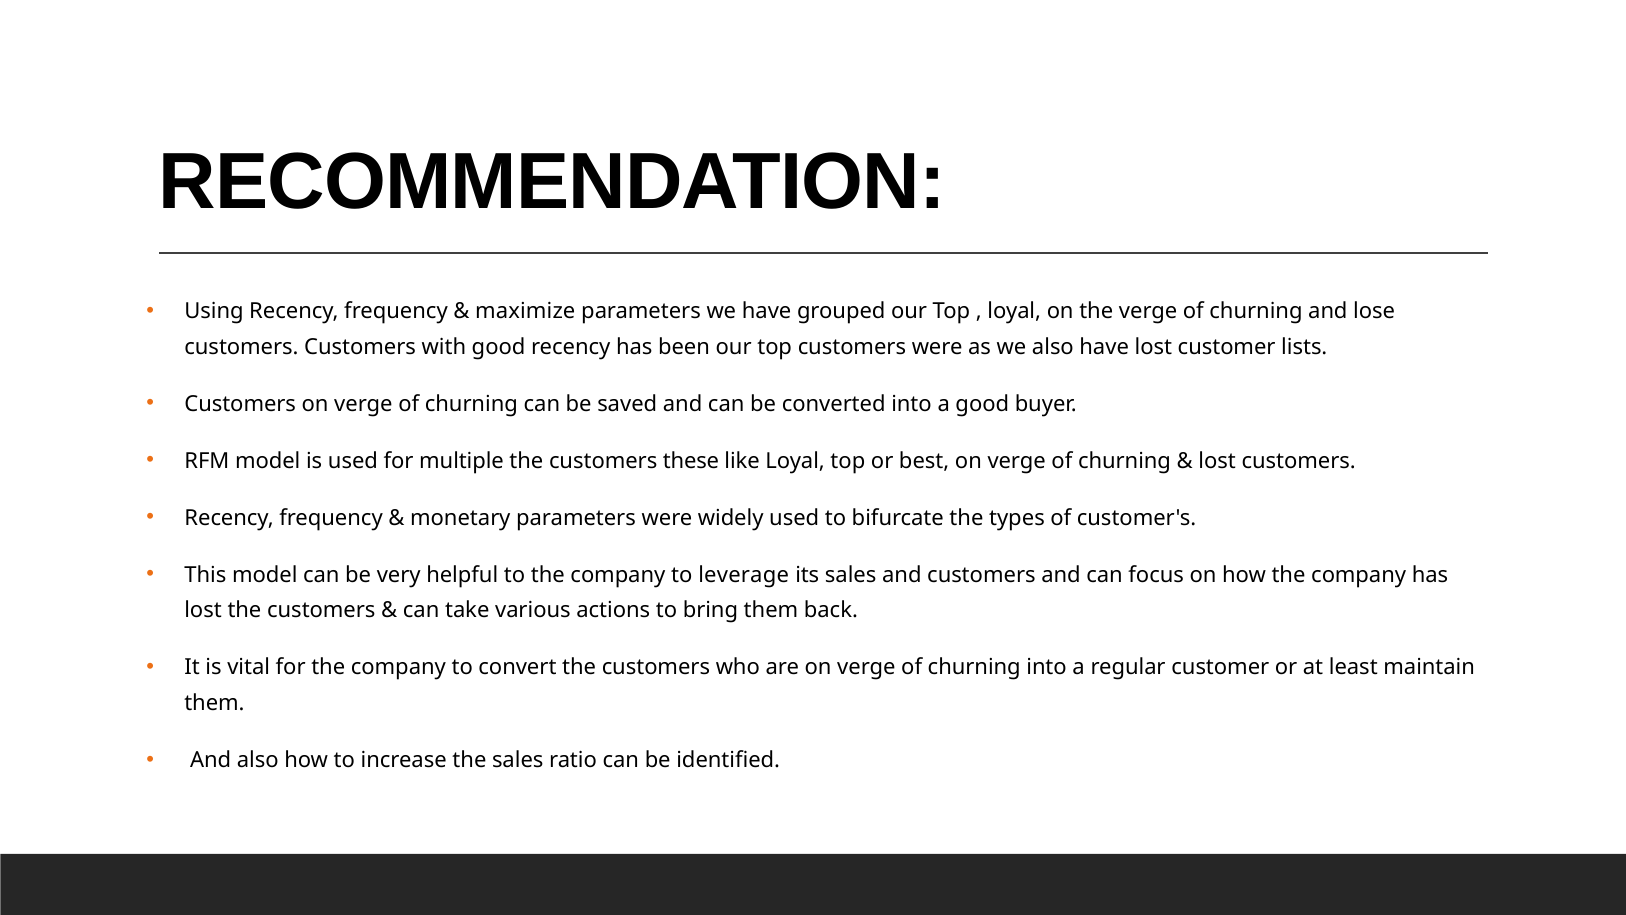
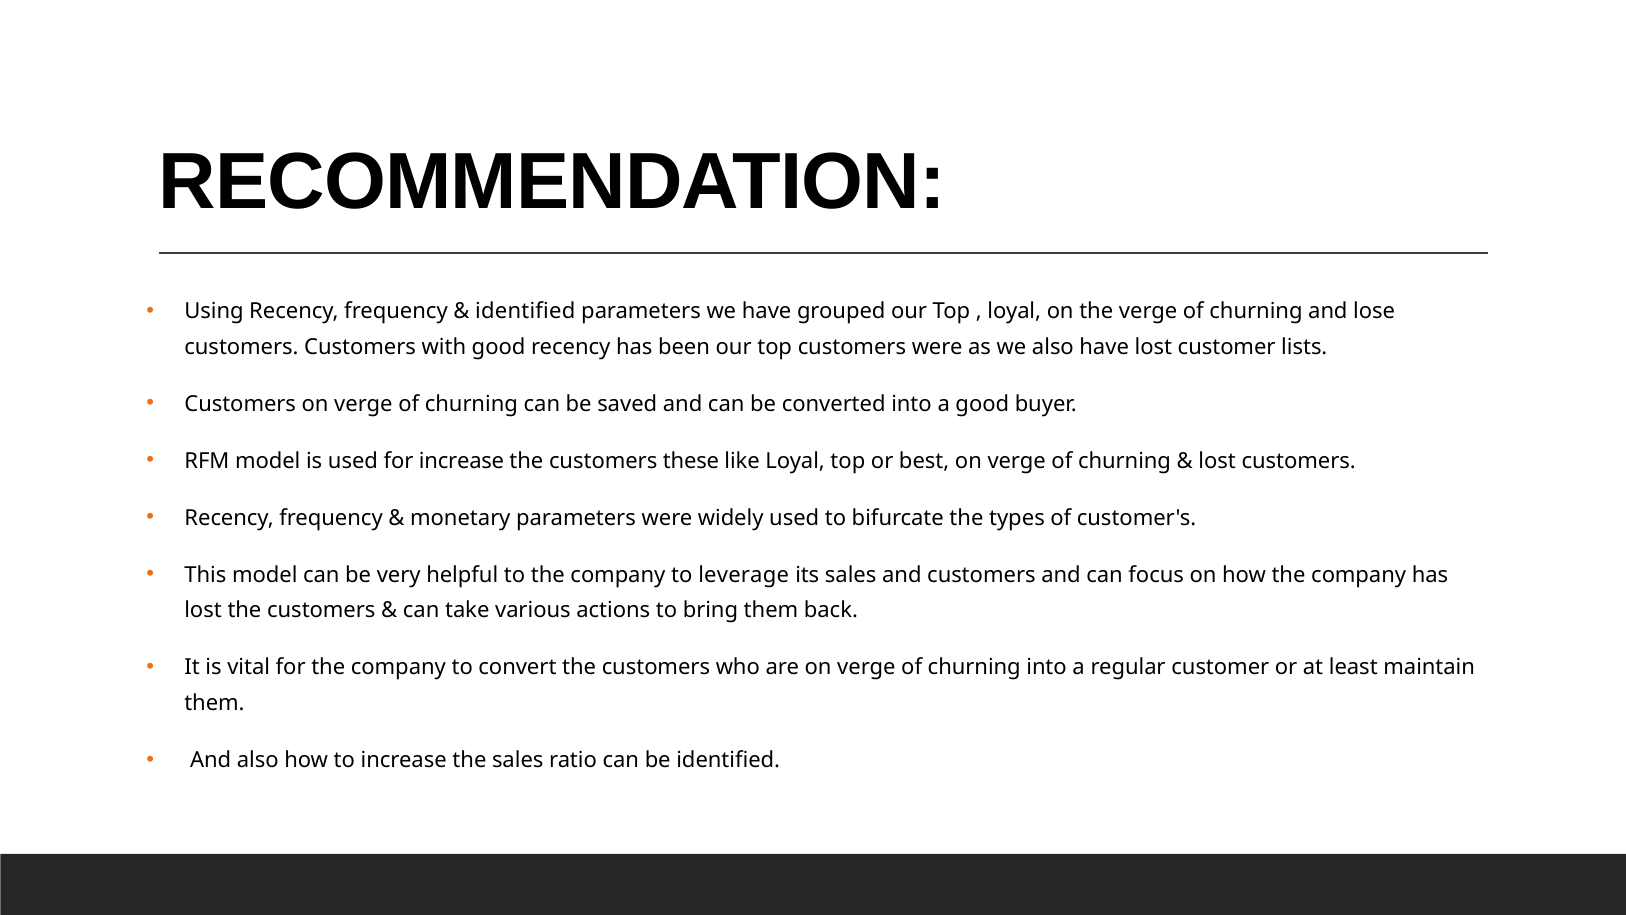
maximize at (525, 311): maximize -> identified
for multiple: multiple -> increase
